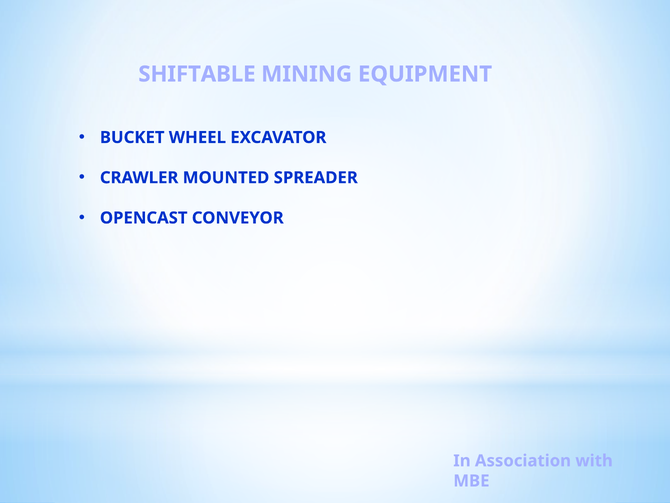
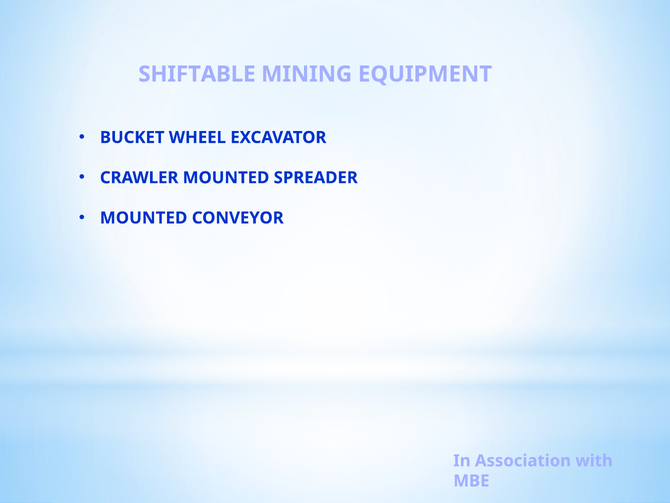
OPENCAST at (144, 218): OPENCAST -> MOUNTED
